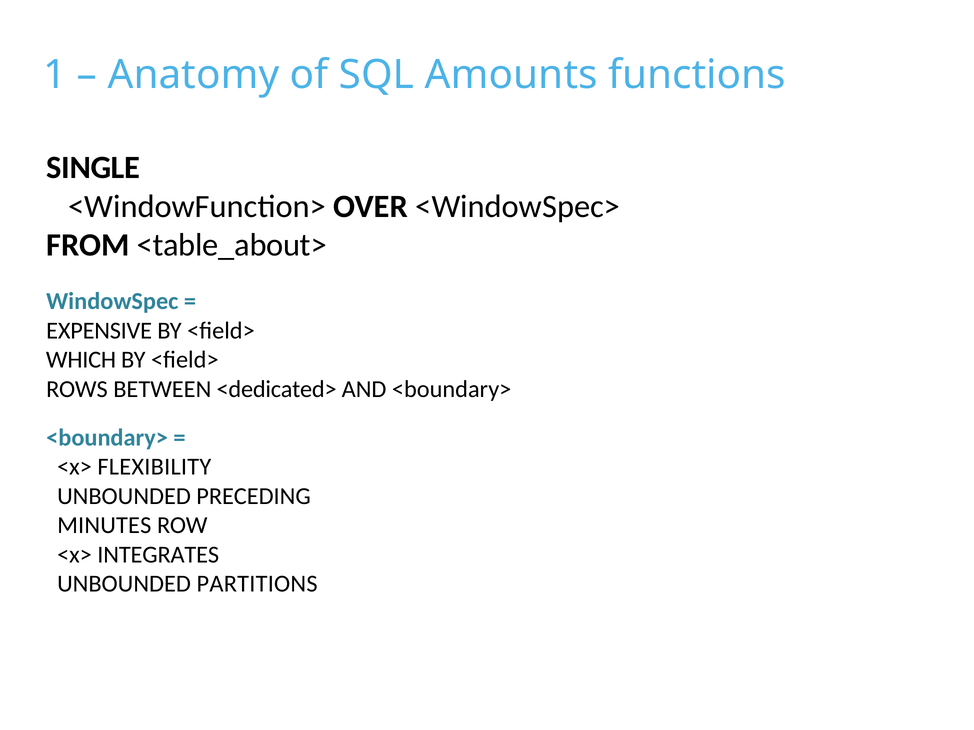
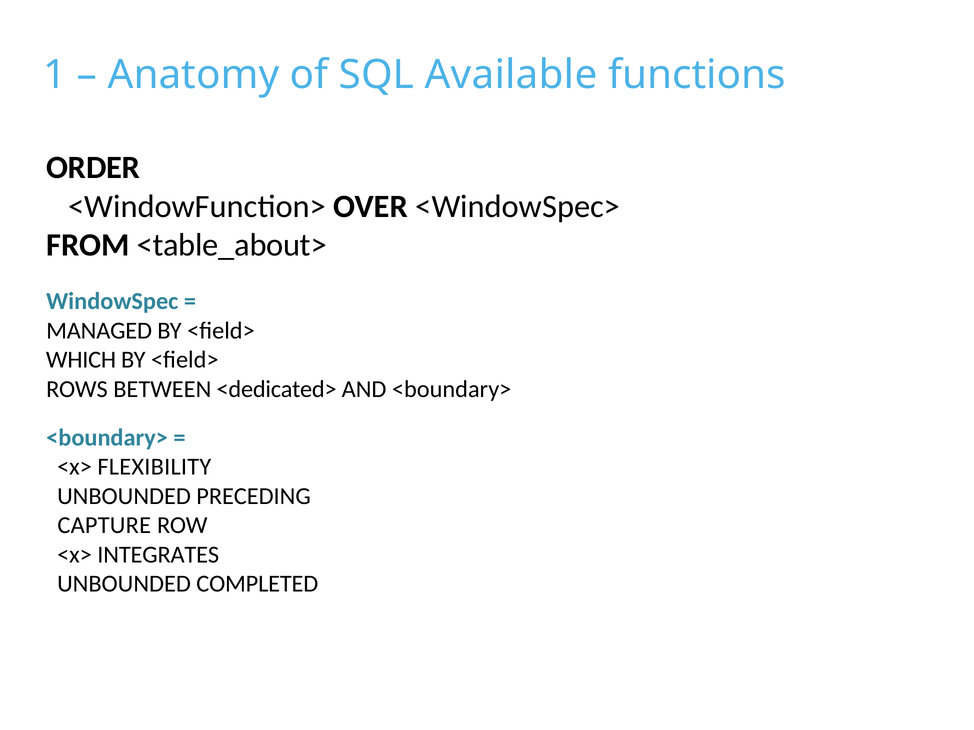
Amounts: Amounts -> Available
SINGLE: SINGLE -> ORDER
EXPENSIVE: EXPENSIVE -> MANAGED
MINUTES: MINUTES -> CAPTURE
PARTITIONS: PARTITIONS -> COMPLETED
